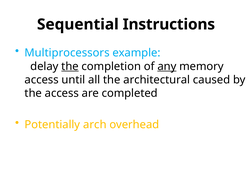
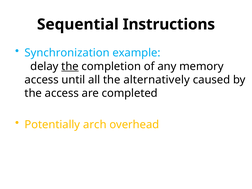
Multiprocessors: Multiprocessors -> Synchronization
any underline: present -> none
architectural: architectural -> alternatively
